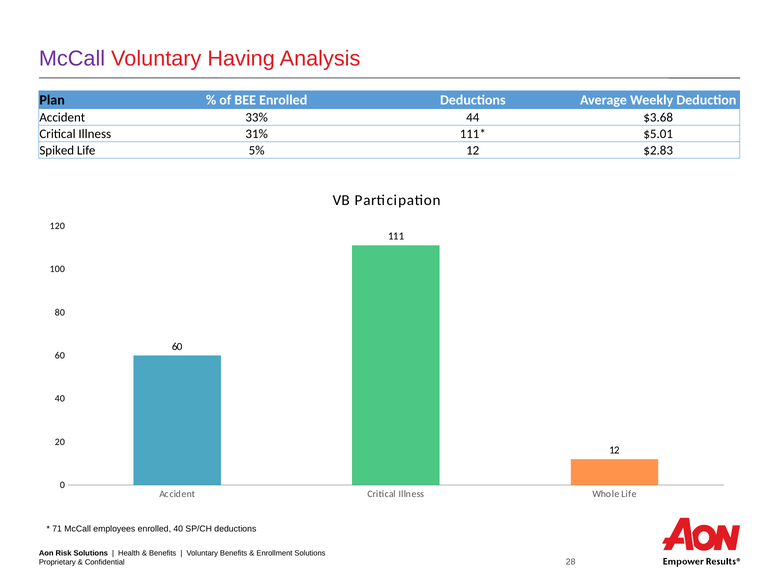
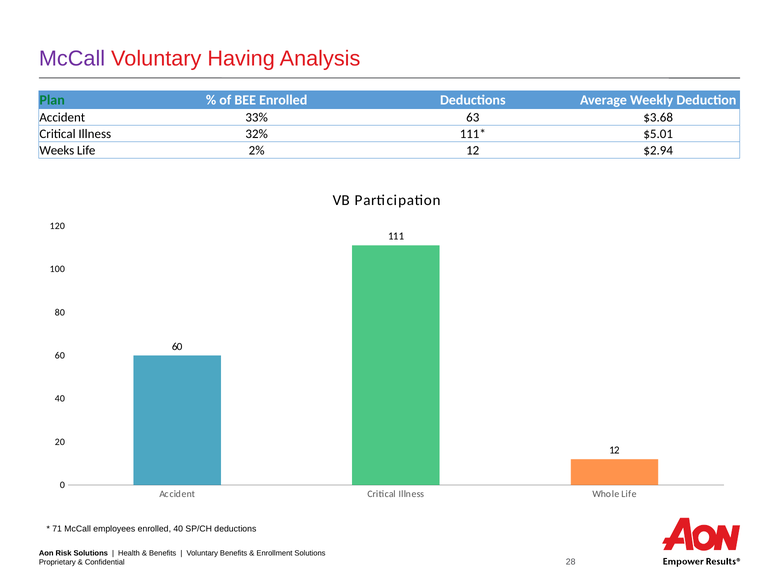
Plan colour: black -> green
44: 44 -> 63
31%: 31% -> 32%
Spiked: Spiked -> Weeks
5%: 5% -> 2%
$2.83: $2.83 -> $2.94
